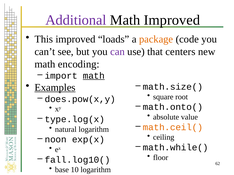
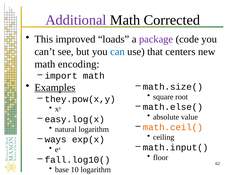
Math Improved: Improved -> Corrected
package colour: orange -> purple
can colour: purple -> blue
math at (94, 76) underline: present -> none
does.pow(x,y: does.pow(x,y -> they.pow(x,y
math.onto(: math.onto( -> math.else(
type.log(x: type.log(x -> easy.log(x
noon: noon -> ways
math.while(: math.while( -> math.input(
